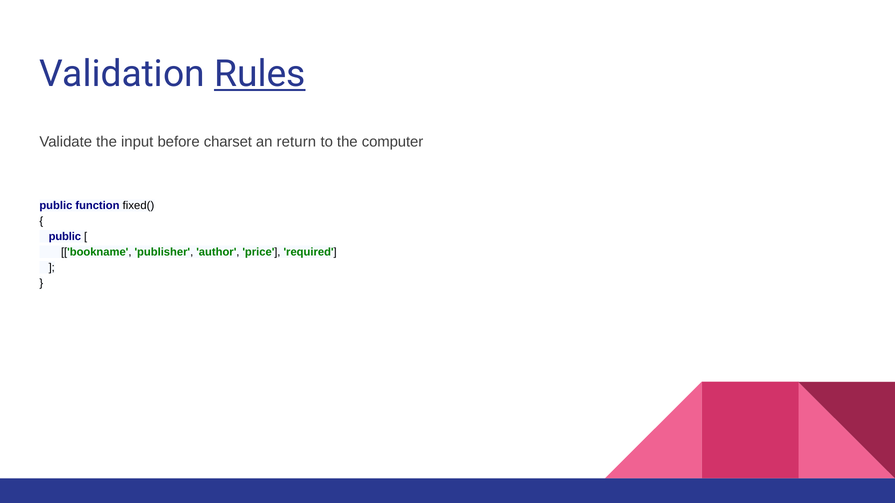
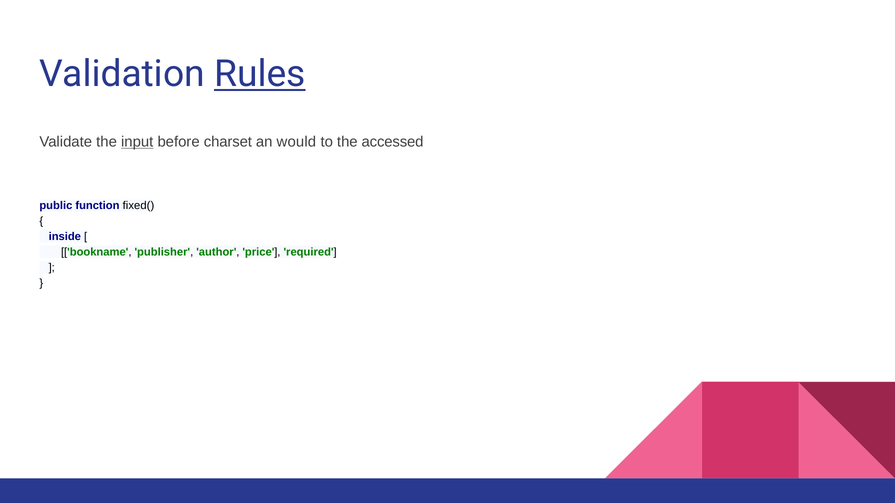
input underline: none -> present
return: return -> would
computer: computer -> accessed
public at (65, 237): public -> inside
